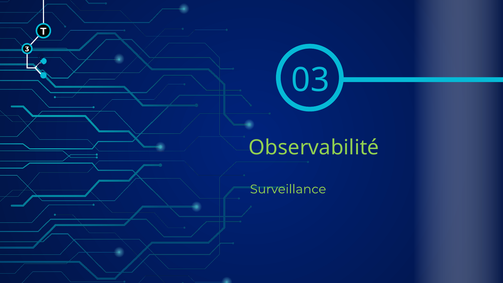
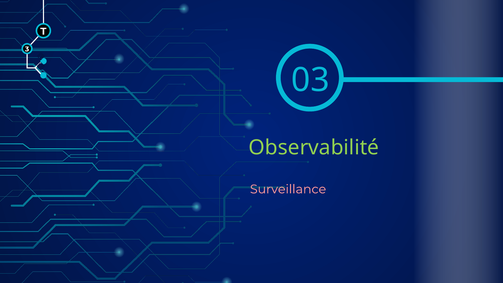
Surveillance colour: light green -> pink
